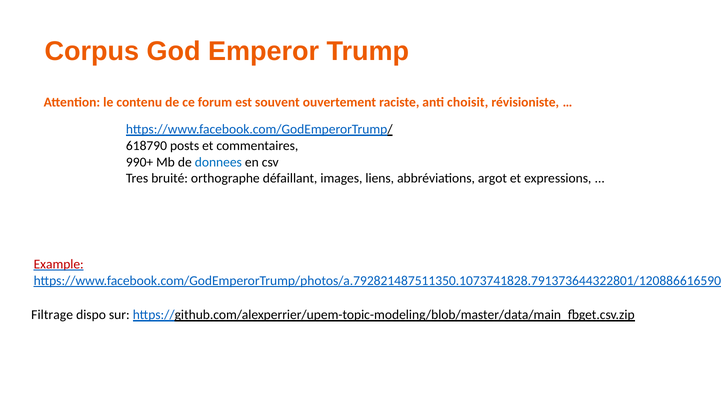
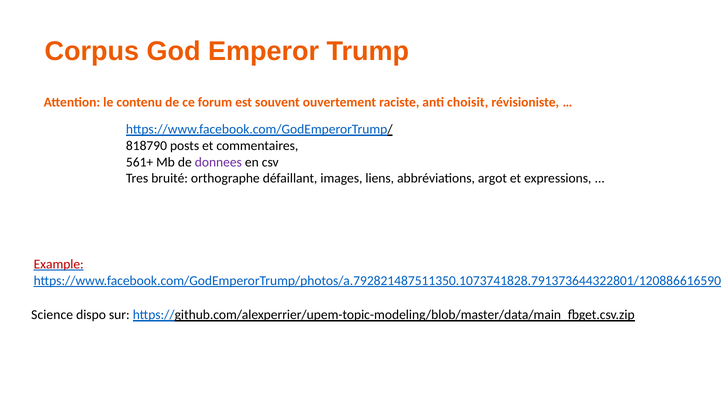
618790: 618790 -> 818790
990+: 990+ -> 561+
donnees colour: blue -> purple
Filtrage: Filtrage -> Science
